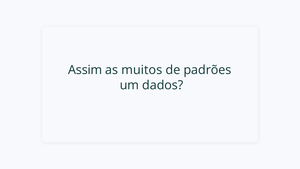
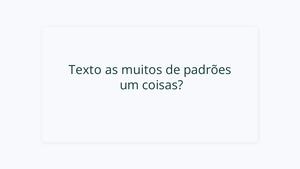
Assim: Assim -> Texto
dados: dados -> coisas
